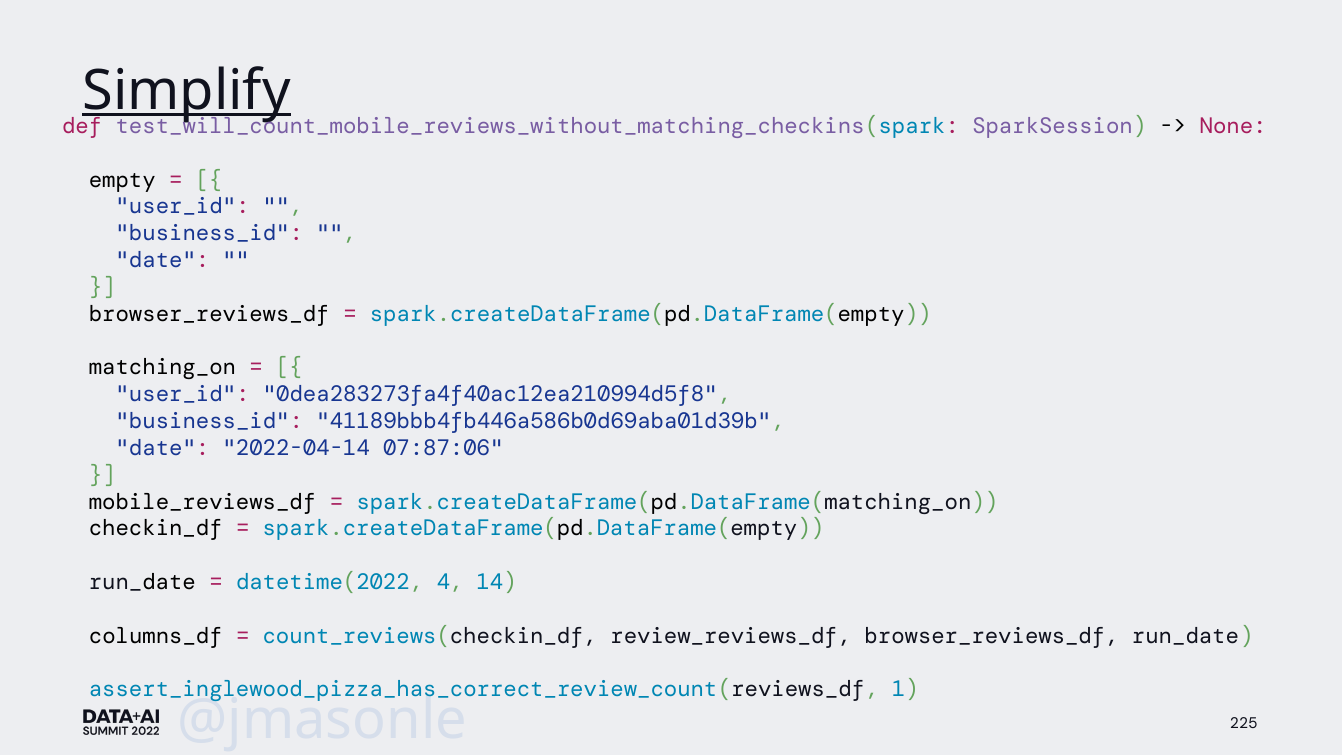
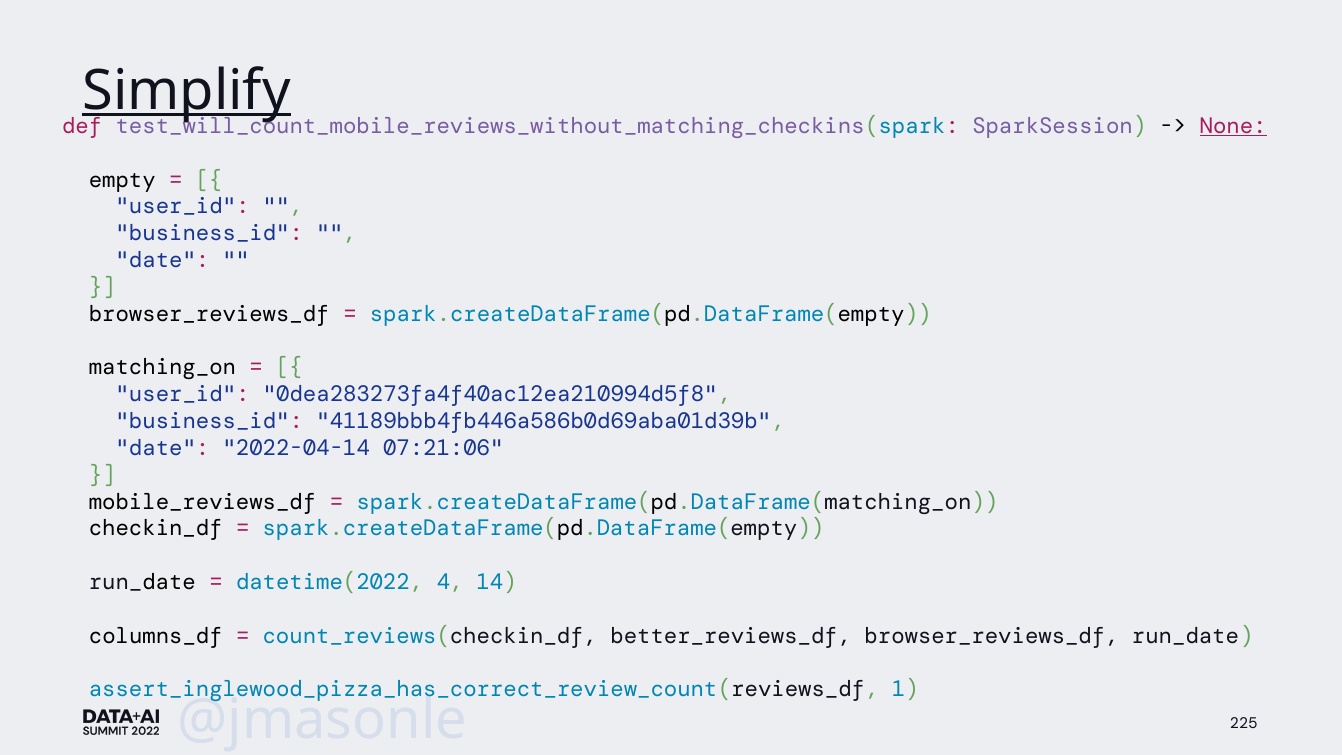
None underline: none -> present
07:87:06: 07:87:06 -> 07:21:06
review_reviews_df: review_reviews_df -> better_reviews_df
